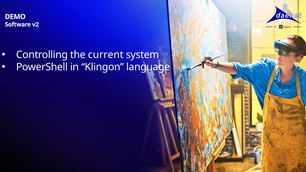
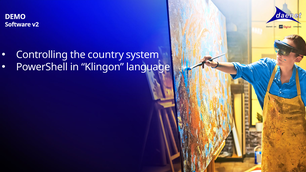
current: current -> country
